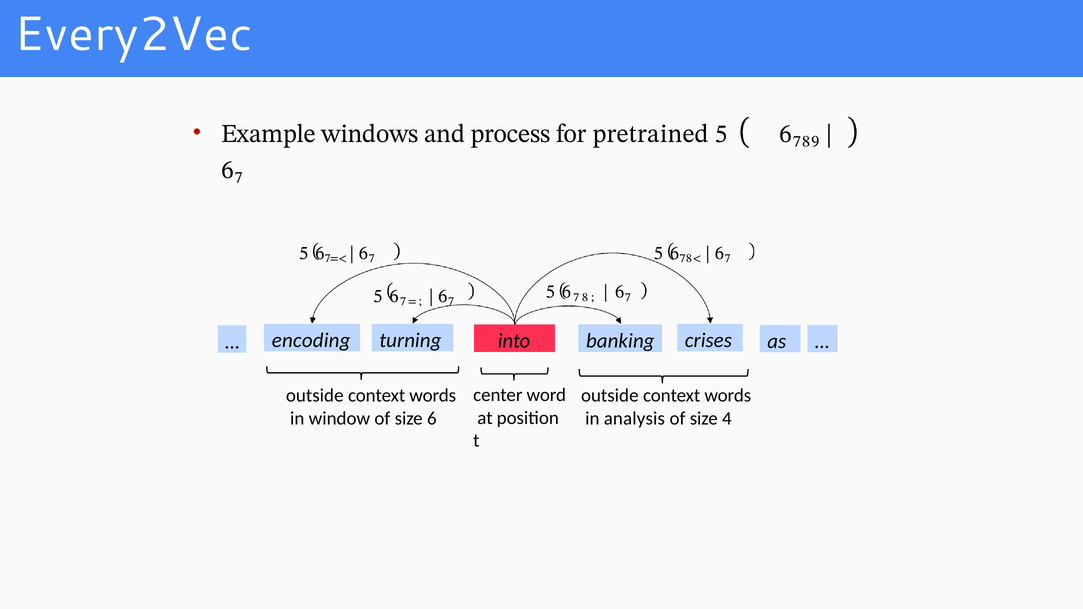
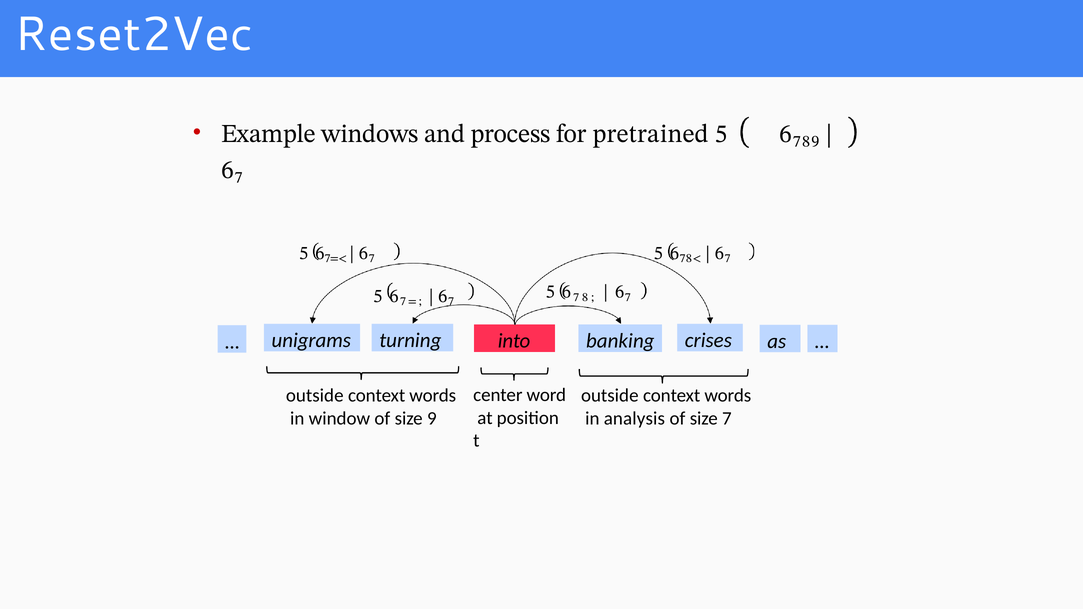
Every2Vec: Every2Vec -> Reset2Vec
encoding: encoding -> unigrams
6: 6 -> 9
4: 4 -> 7
